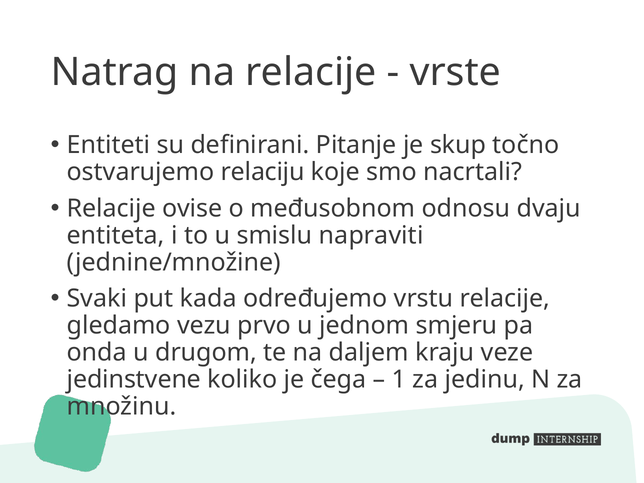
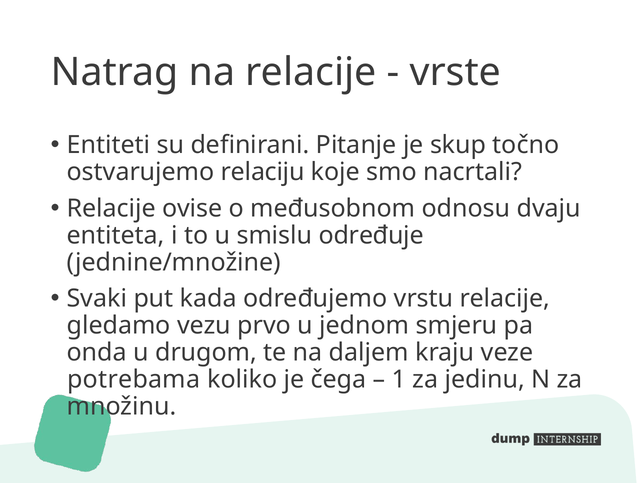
napraviti: napraviti -> određuje
jedinstvene: jedinstvene -> potrebama
